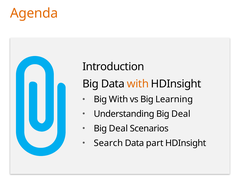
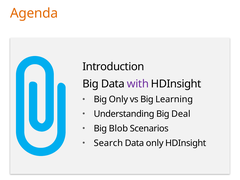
with at (138, 84) colour: orange -> purple
Big With: With -> Only
Deal at (118, 128): Deal -> Blob
Data part: part -> only
